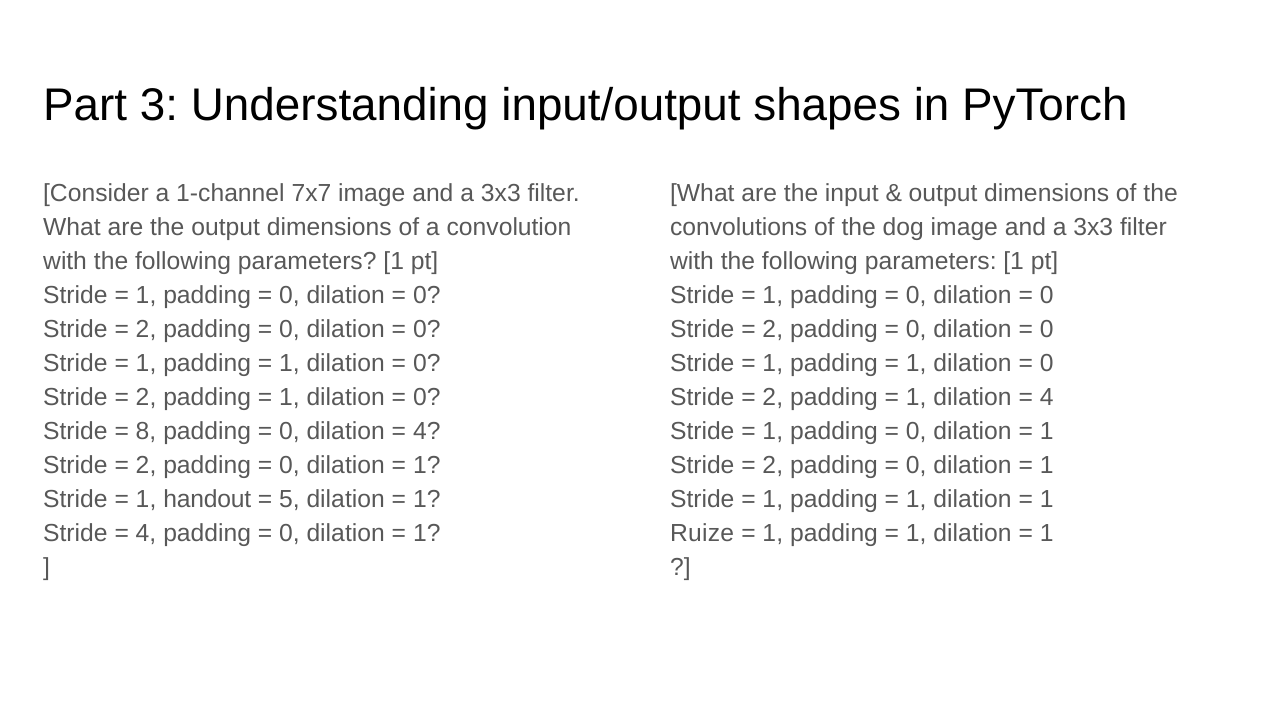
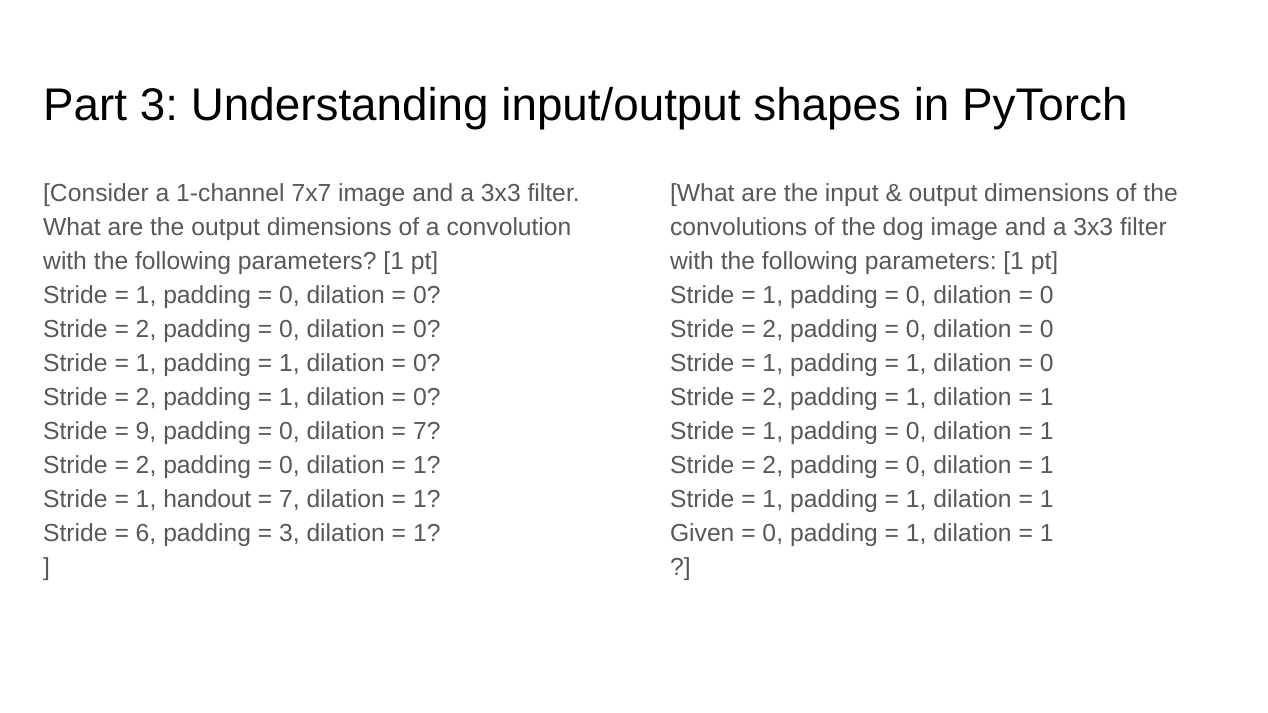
4 at (1047, 397): 4 -> 1
8: 8 -> 9
4 at (427, 431): 4 -> 7
5 at (289, 499): 5 -> 7
4 at (146, 533): 4 -> 6
0 at (289, 533): 0 -> 3
Ruize: Ruize -> Given
1 at (773, 533): 1 -> 0
